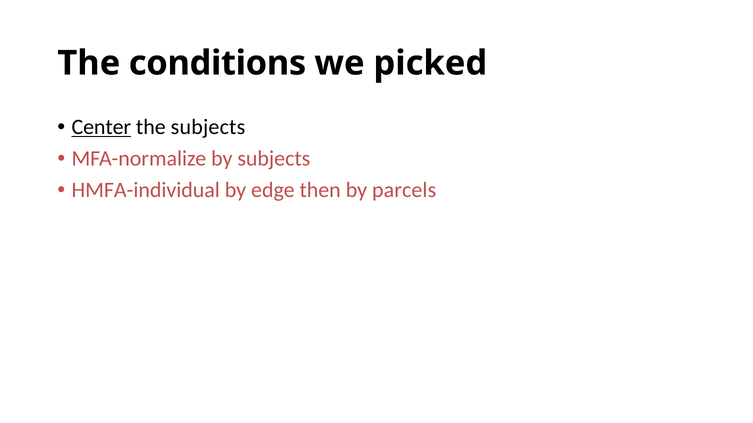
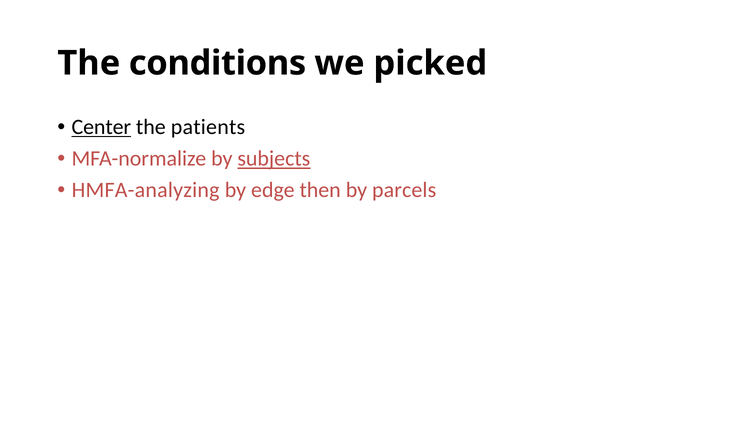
the subjects: subjects -> patients
subjects at (274, 159) underline: none -> present
HMFA-individual: HMFA-individual -> HMFA-analyzing
